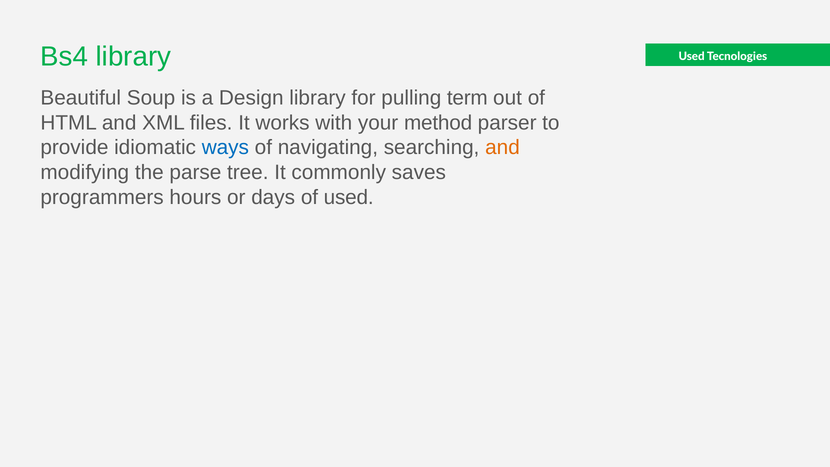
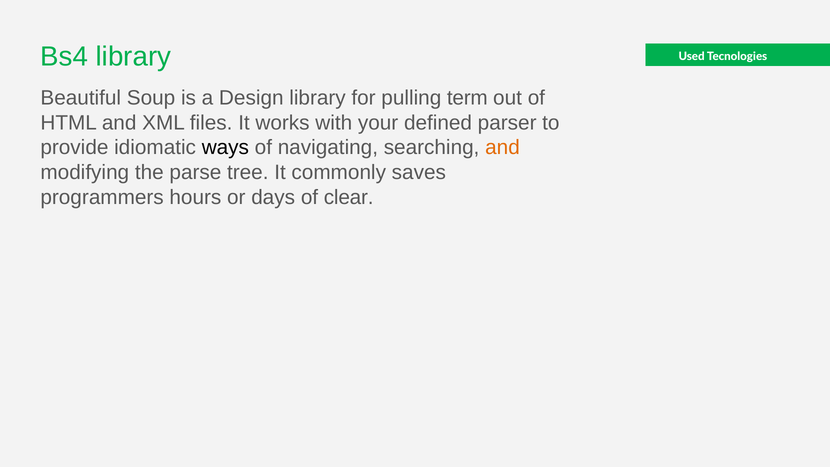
method: method -> defined
ways colour: blue -> black
of used: used -> clear
